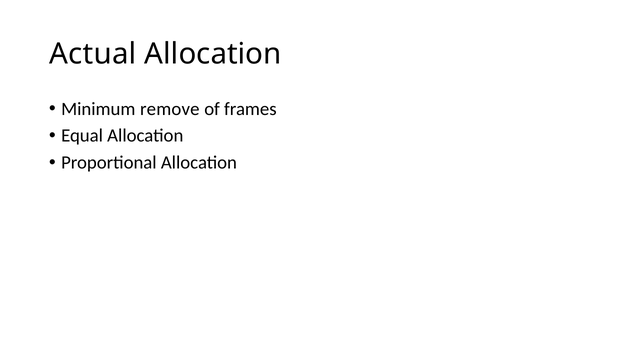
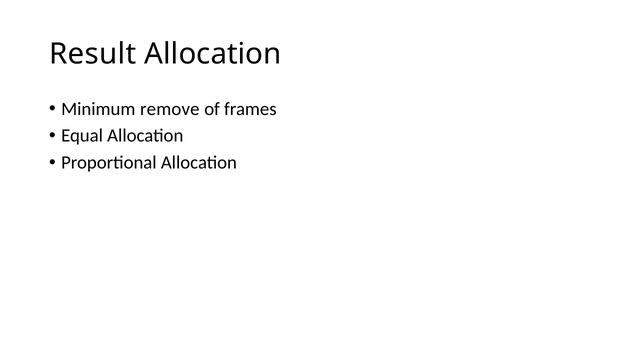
Actual: Actual -> Result
